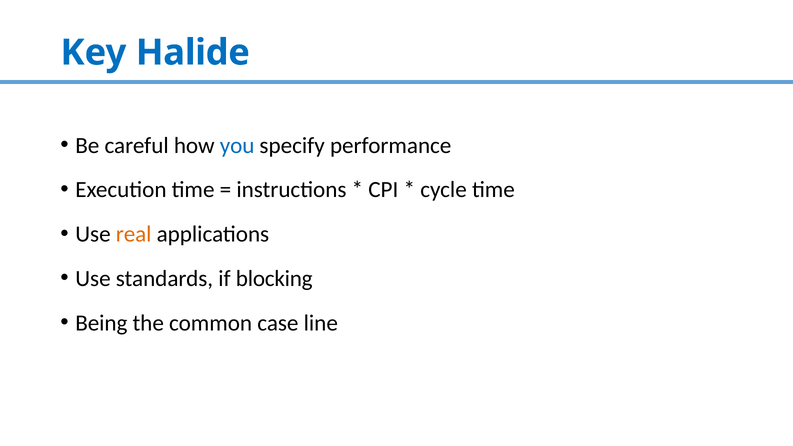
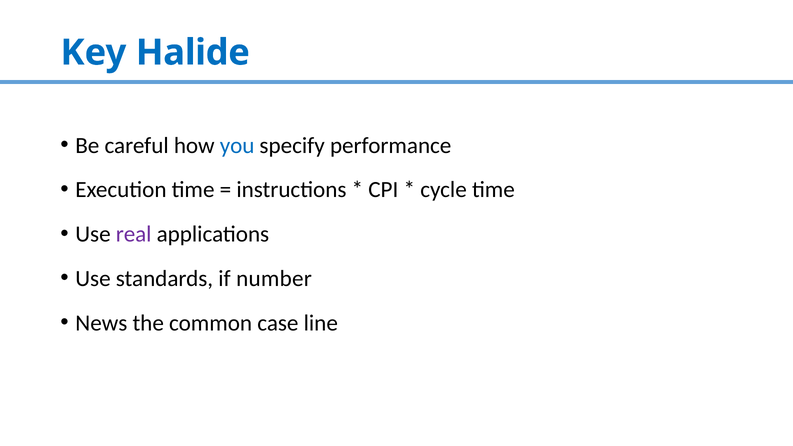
real colour: orange -> purple
blocking: blocking -> number
Being: Being -> News
